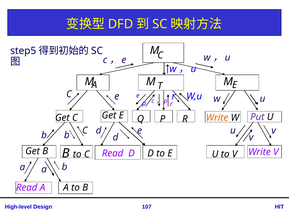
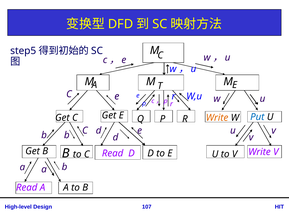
Put colour: purple -> blue
